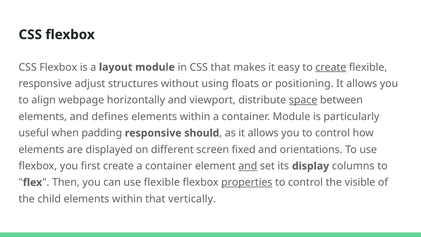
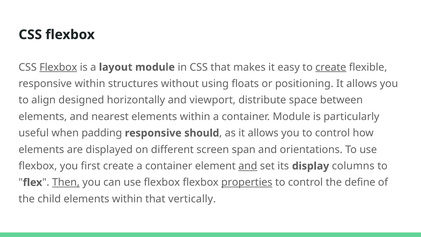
Flexbox at (58, 67) underline: none -> present
responsive adjust: adjust -> within
webpage: webpage -> designed
space underline: present -> none
defines: defines -> nearest
fixed: fixed -> span
Then underline: none -> present
can use flexible: flexible -> flexbox
visible: visible -> define
